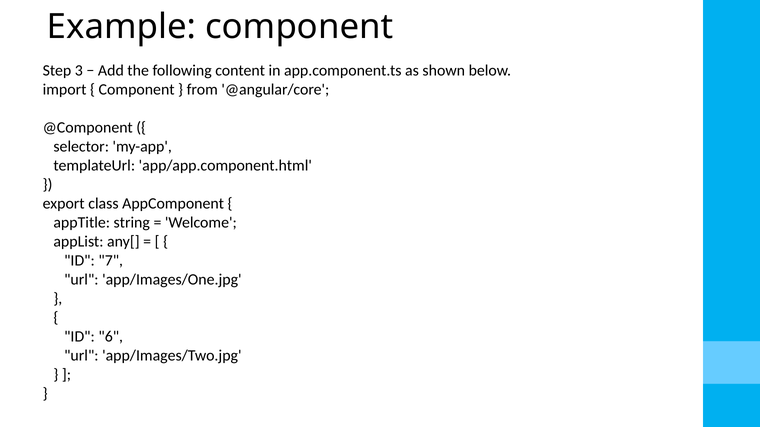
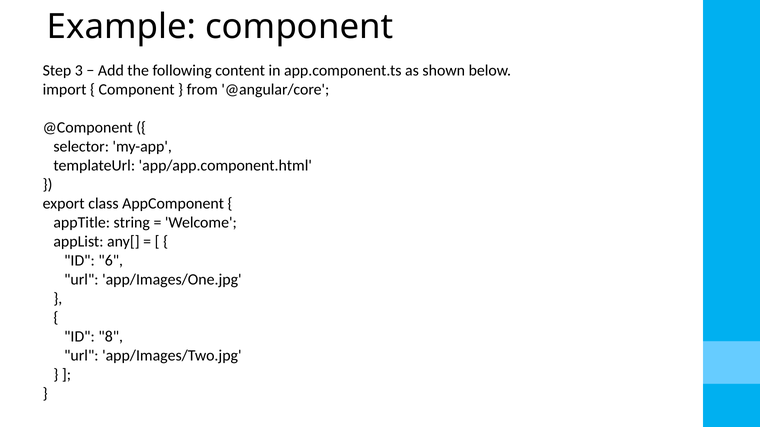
7: 7 -> 6
6: 6 -> 8
